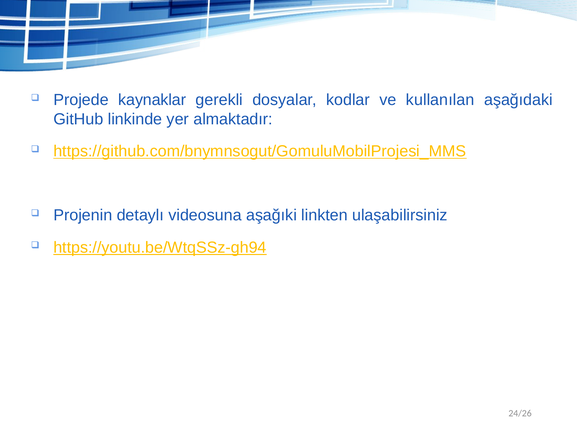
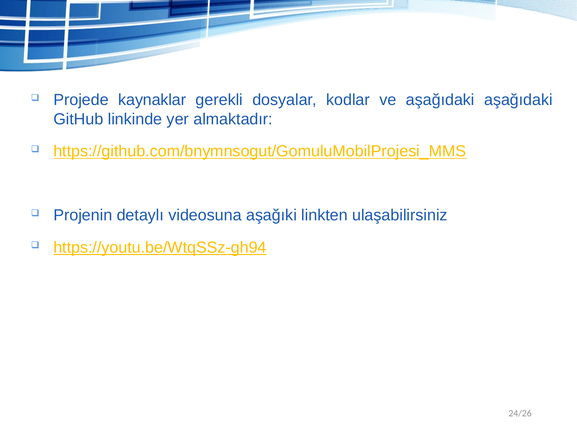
ve kullanılan: kullanılan -> aşağıdaki
